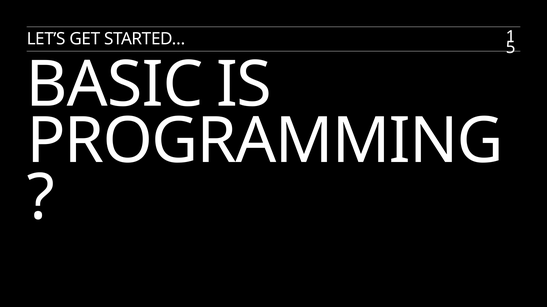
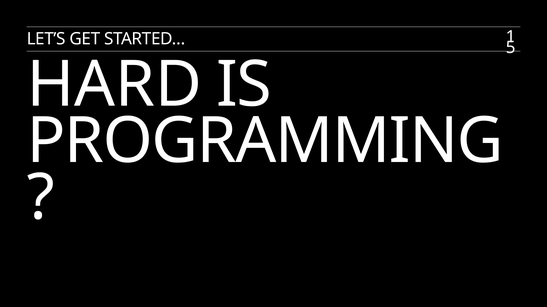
BASIC: BASIC -> HARD
